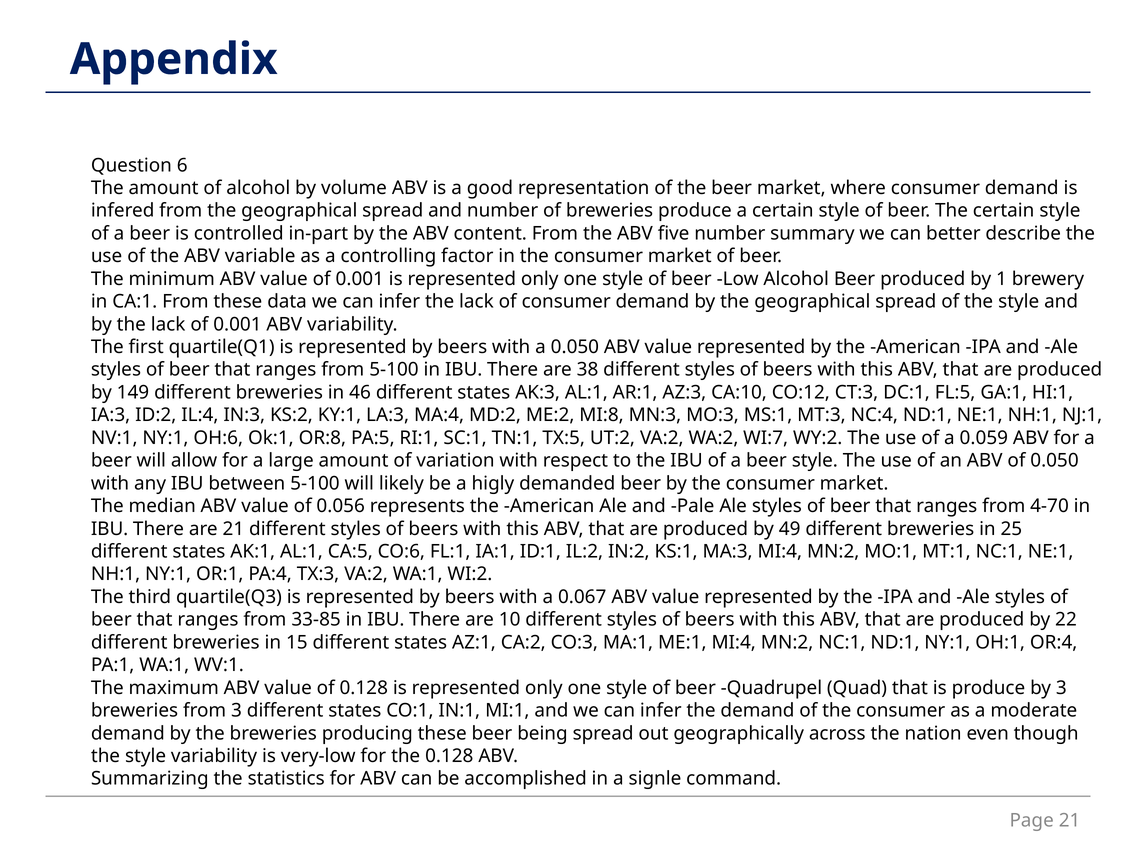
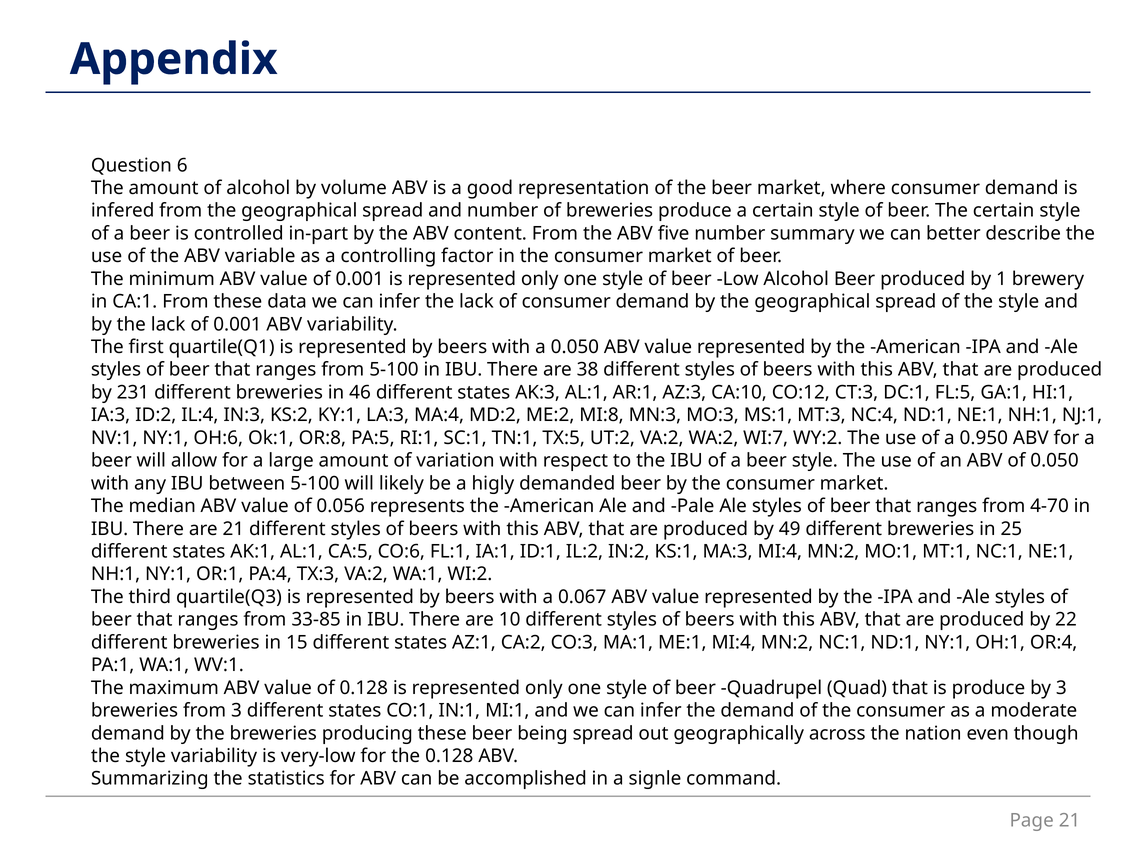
149: 149 -> 231
0.059: 0.059 -> 0.950
